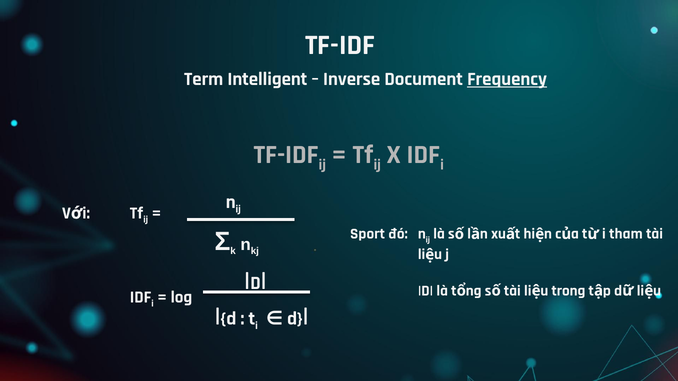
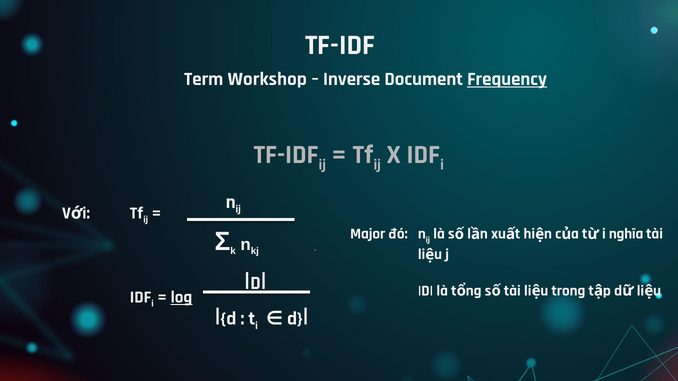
Intelligent: Intelligent -> Workshop
Sport: Sport -> Major
tham: tham -> nghĩa
log underline: none -> present
